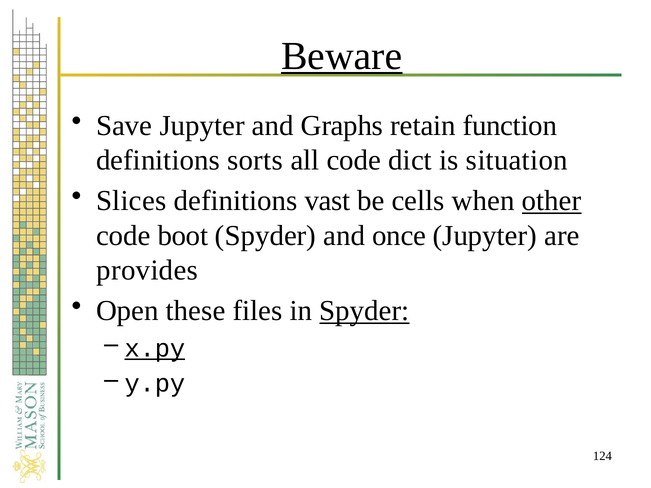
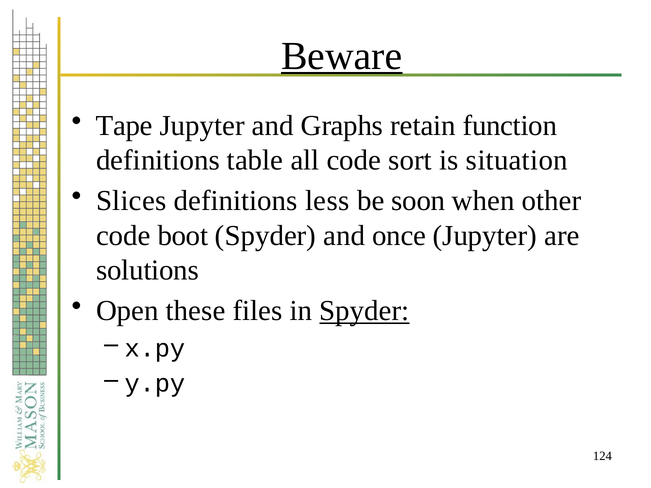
Save: Save -> Tape
sorts: sorts -> table
dict: dict -> sort
vast: vast -> less
cells: cells -> soon
other underline: present -> none
provides: provides -> solutions
x.py underline: present -> none
